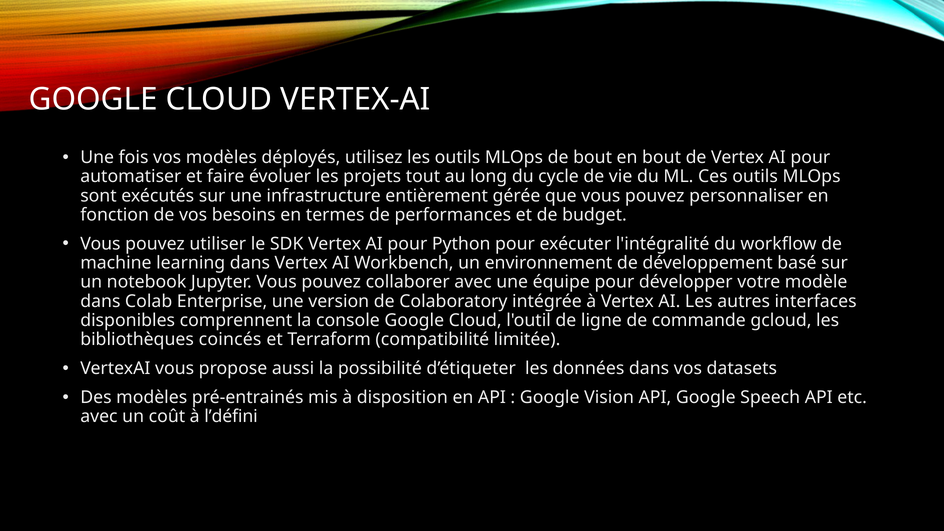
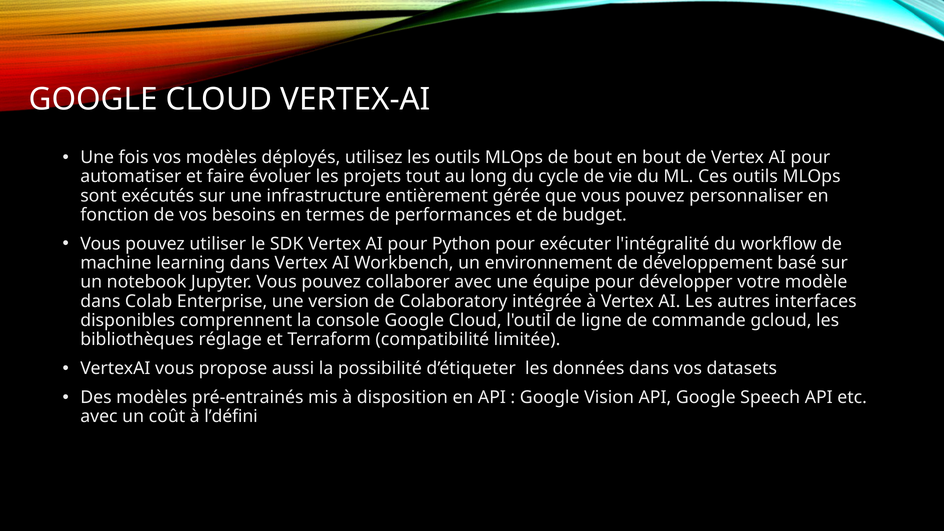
coincés: coincés -> réglage
